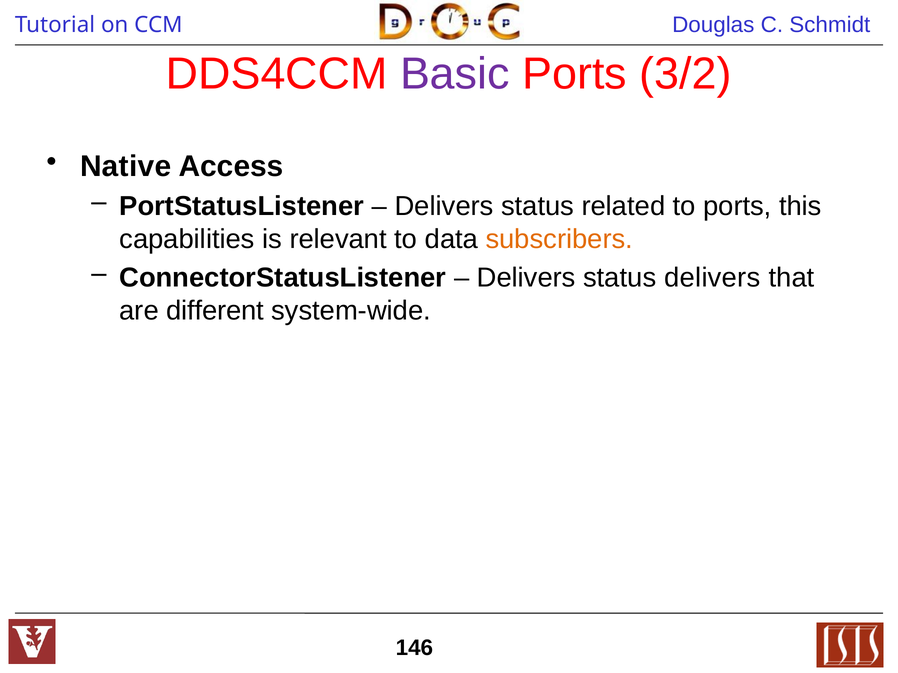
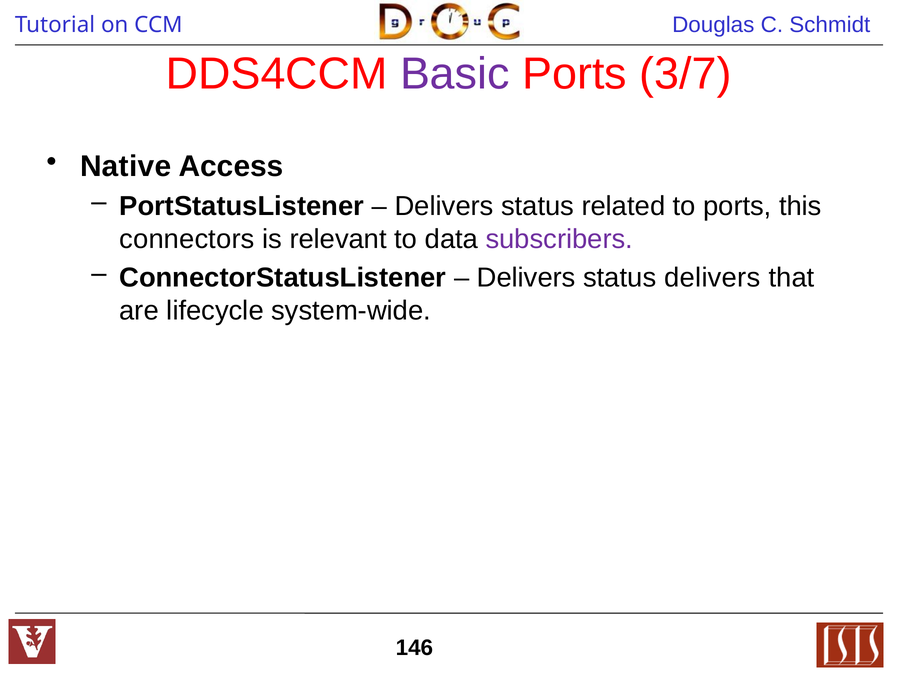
3/2: 3/2 -> 3/7
capabilities: capabilities -> connectors
subscribers colour: orange -> purple
different: different -> lifecycle
